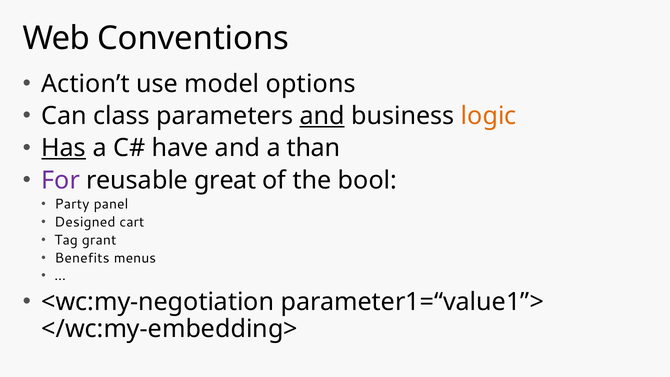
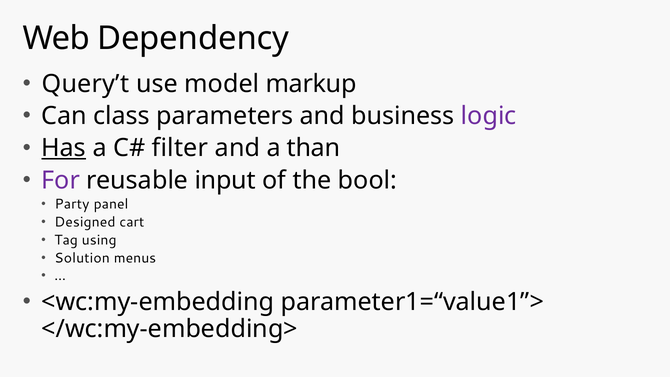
Conventions: Conventions -> Dependency
Action’t: Action’t -> Query’t
options: options -> markup
and at (322, 116) underline: present -> none
logic colour: orange -> purple
have: have -> filter
great: great -> input
grant: grant -> using
Benefits: Benefits -> Solution
<wc:my-negotiation: <wc:my-negotiation -> <wc:my-embedding
